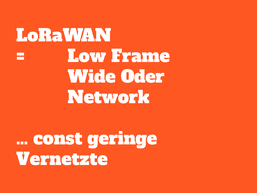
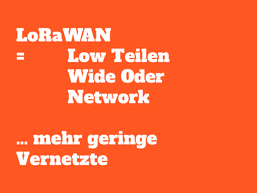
Frame: Frame -> Teilen
const: const -> mehr
